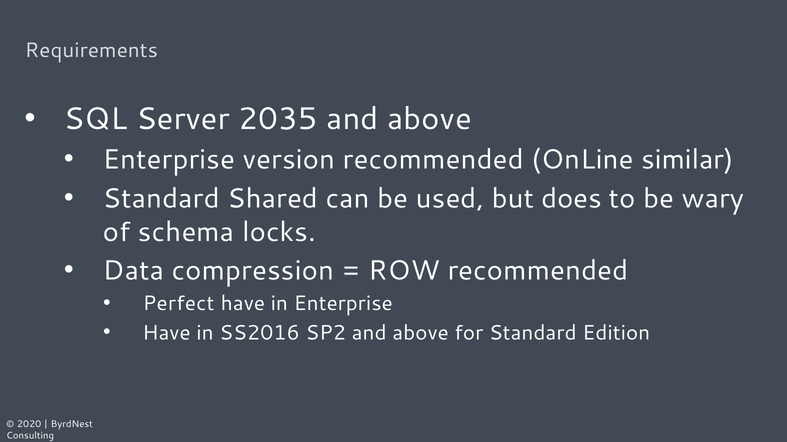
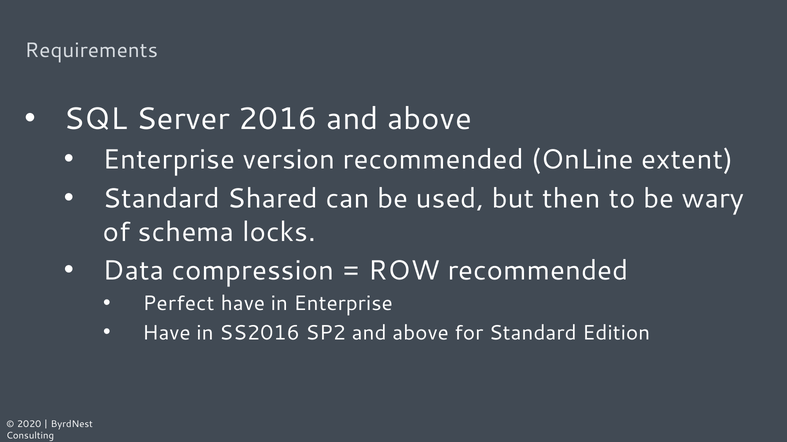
2035: 2035 -> 2016
similar: similar -> extent
does: does -> then
